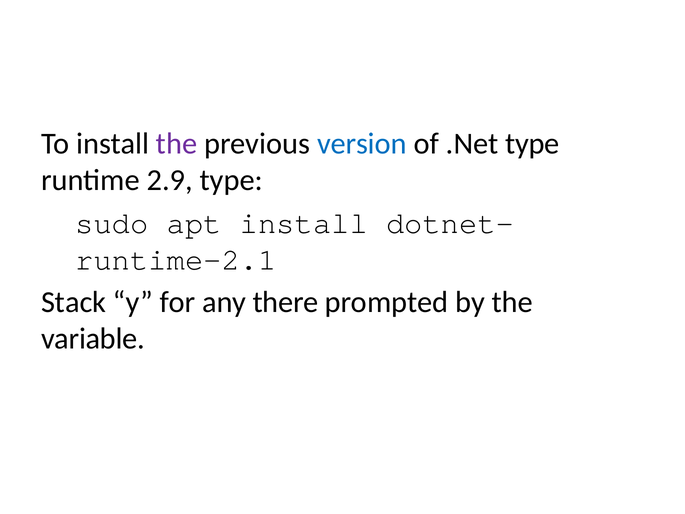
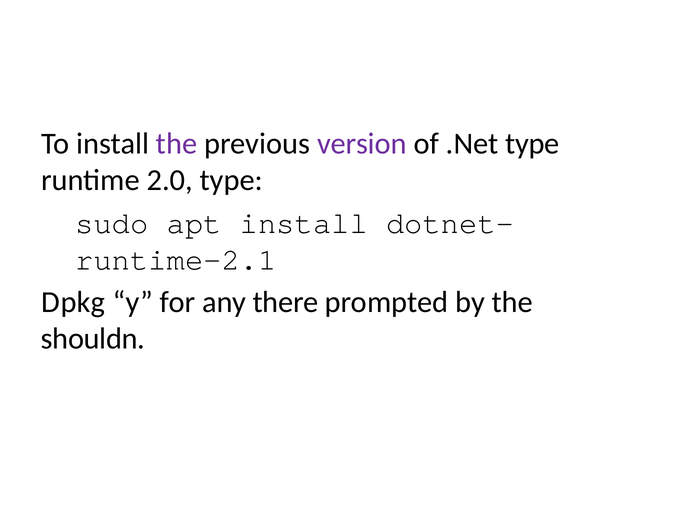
version colour: blue -> purple
2.9: 2.9 -> 2.0
Stack: Stack -> Dpkg
variable: variable -> shouldn
